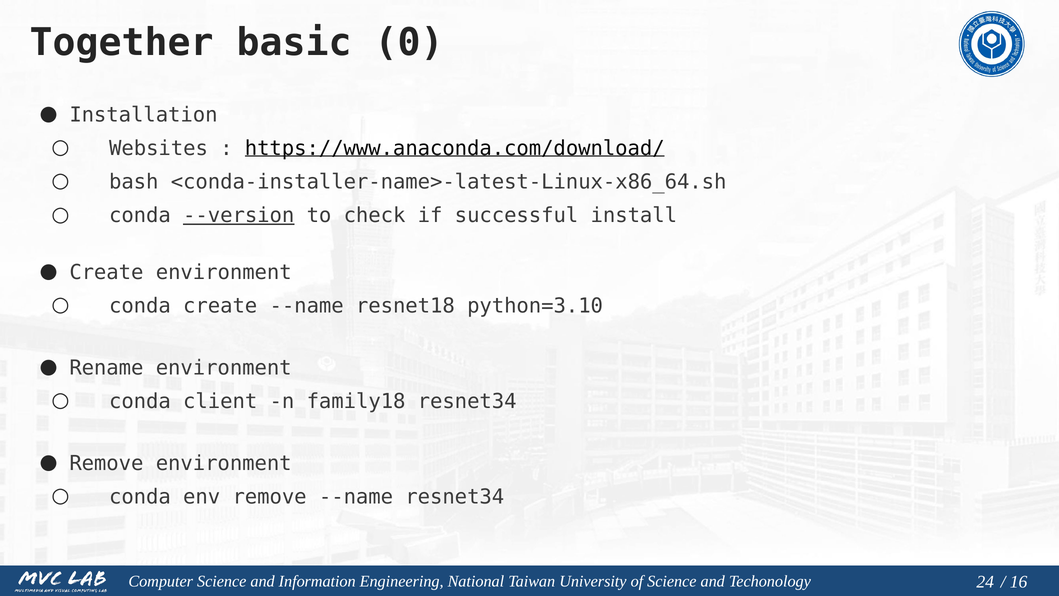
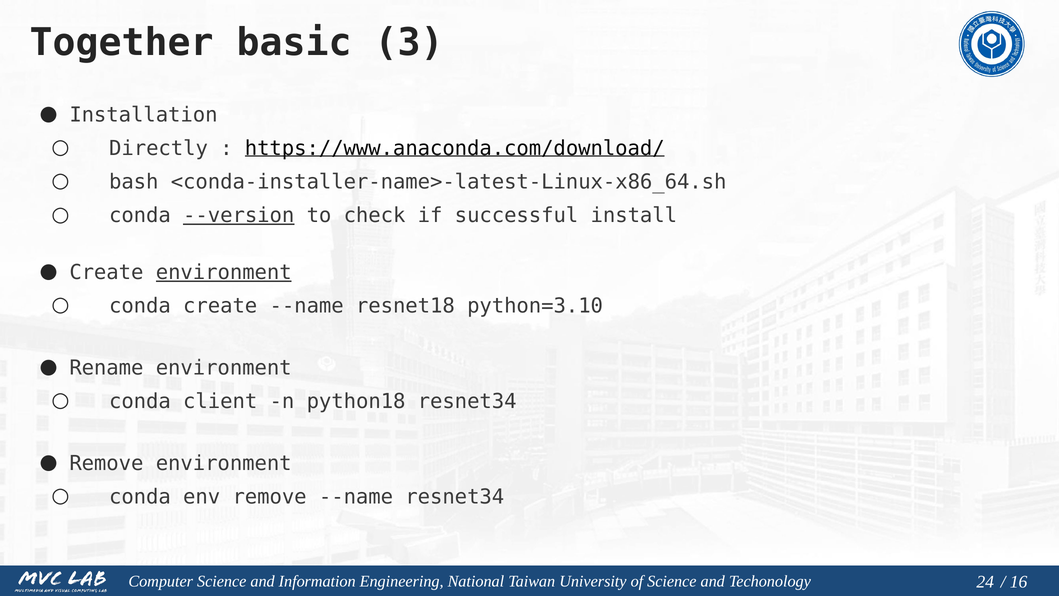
0: 0 -> 3
Websites: Websites -> Directly
environment at (224, 272) underline: none -> present
family18: family18 -> python18
